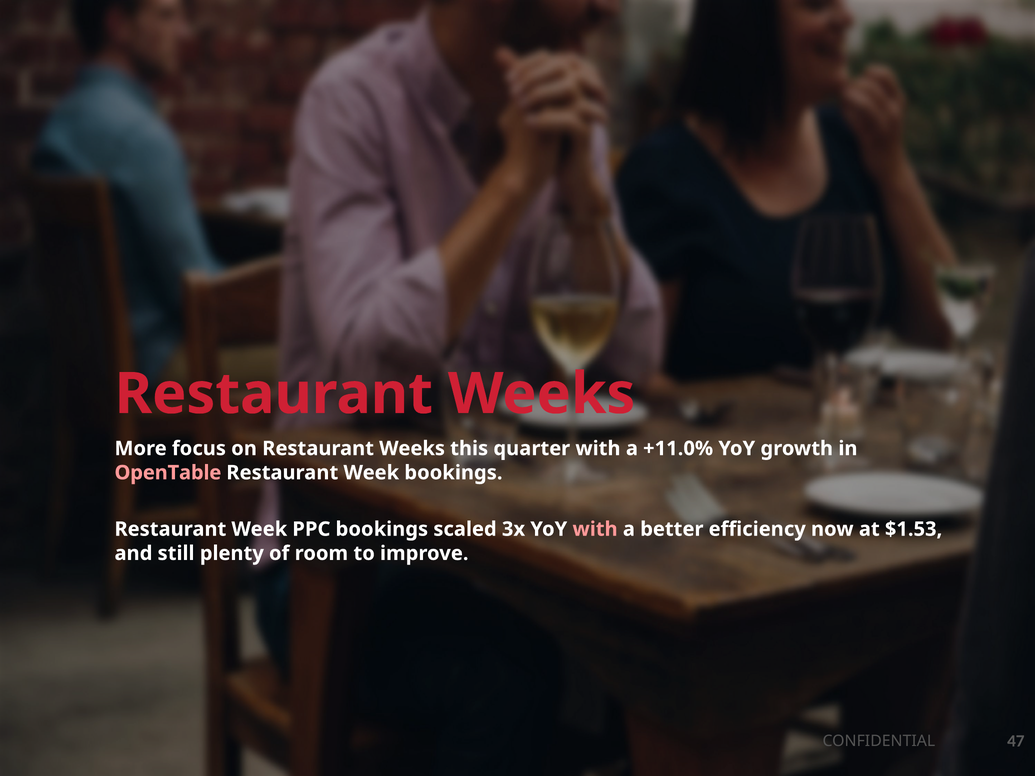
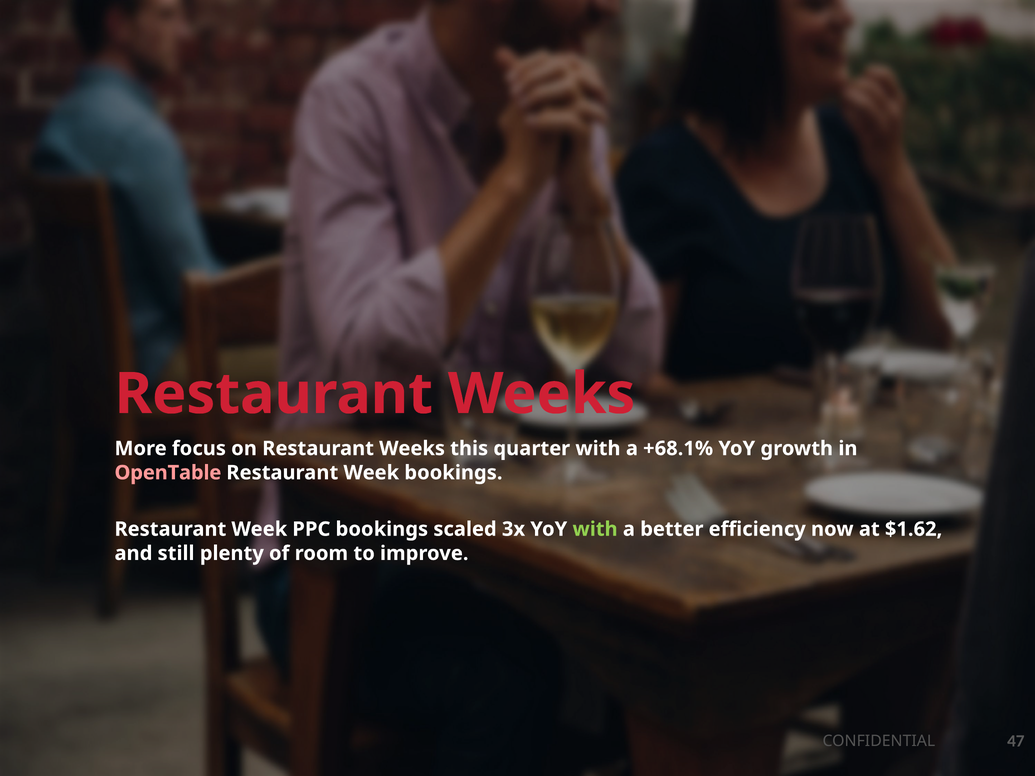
+11.0%: +11.0% -> +68.1%
with at (595, 529) colour: pink -> light green
$1.53: $1.53 -> $1.62
